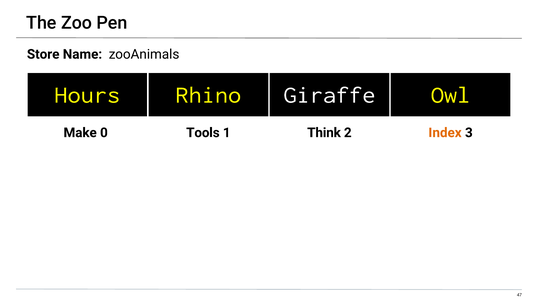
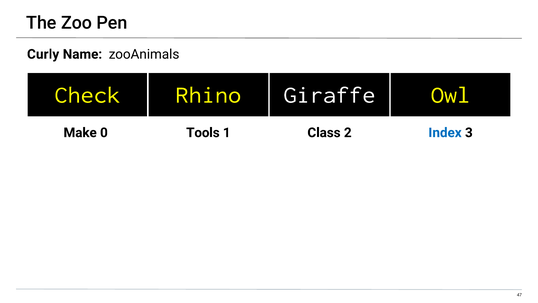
Store: Store -> Curly
Hours: Hours -> Check
Think: Think -> Class
Index colour: orange -> blue
